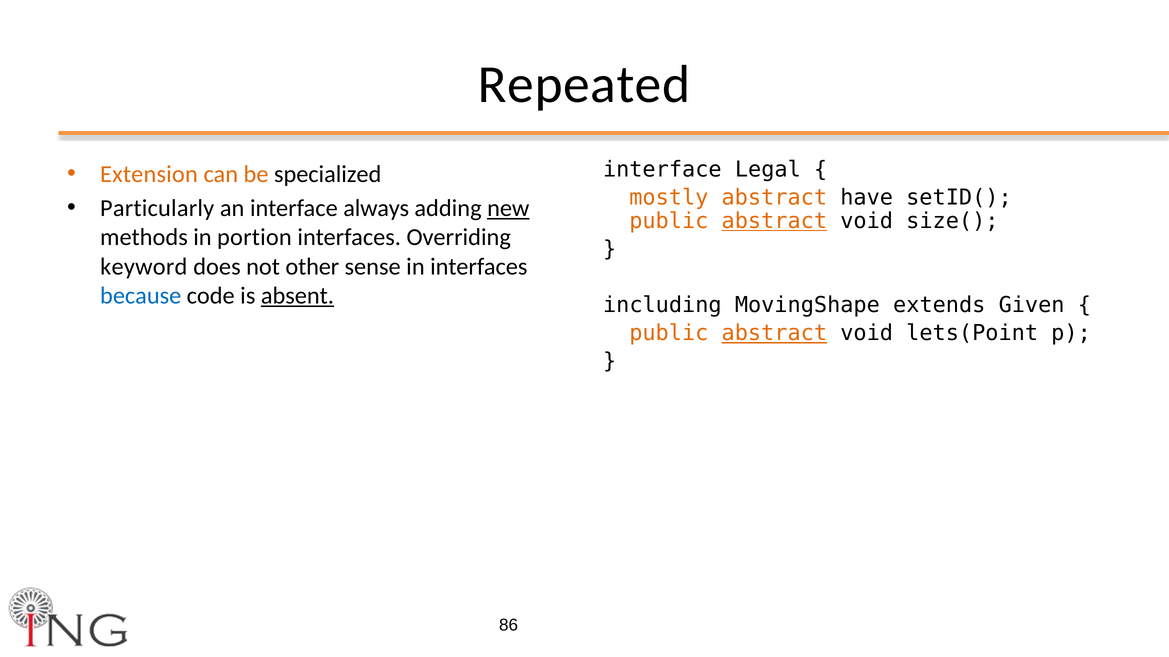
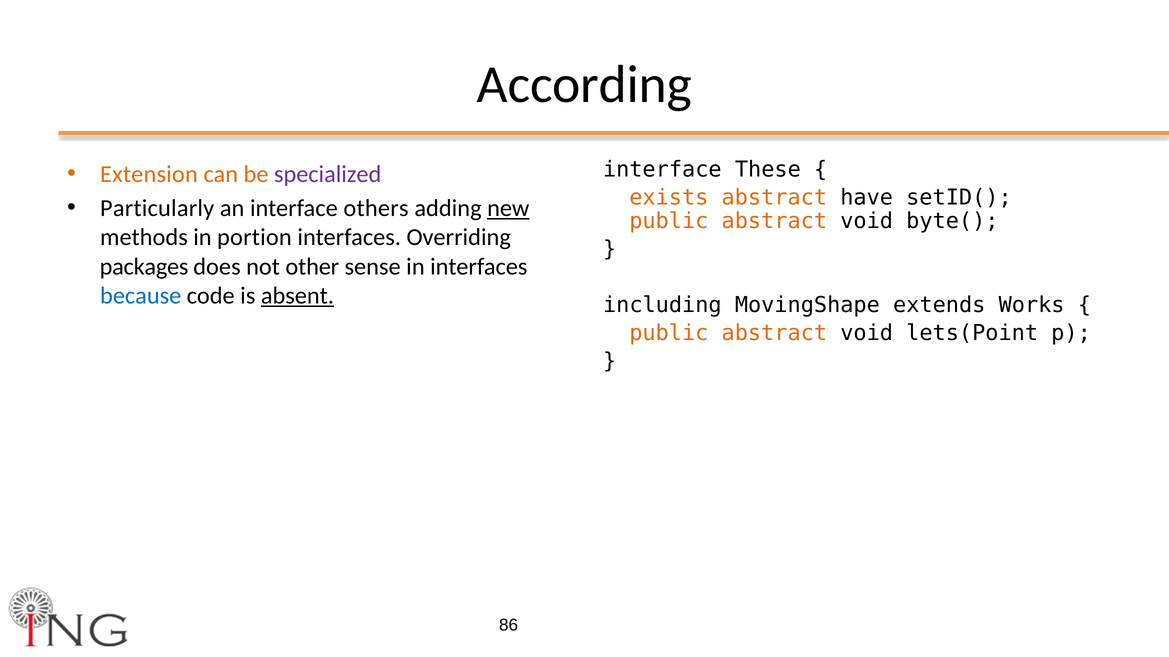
Repeated: Repeated -> According
Legal: Legal -> These
specialized colour: black -> purple
mostly: mostly -> exists
always: always -> others
abstract at (774, 221) underline: present -> none
size(: size( -> byte(
keyword: keyword -> packages
Given: Given -> Works
abstract at (774, 333) underline: present -> none
